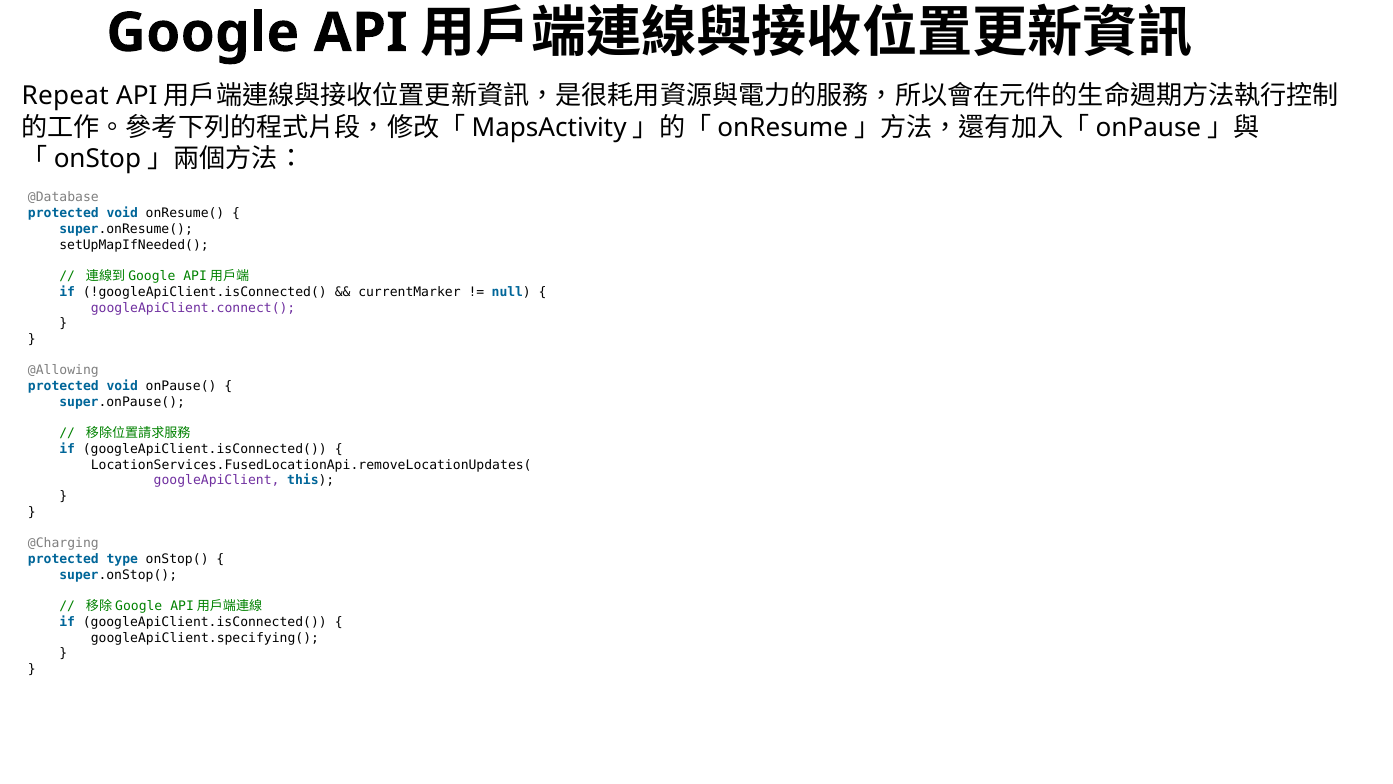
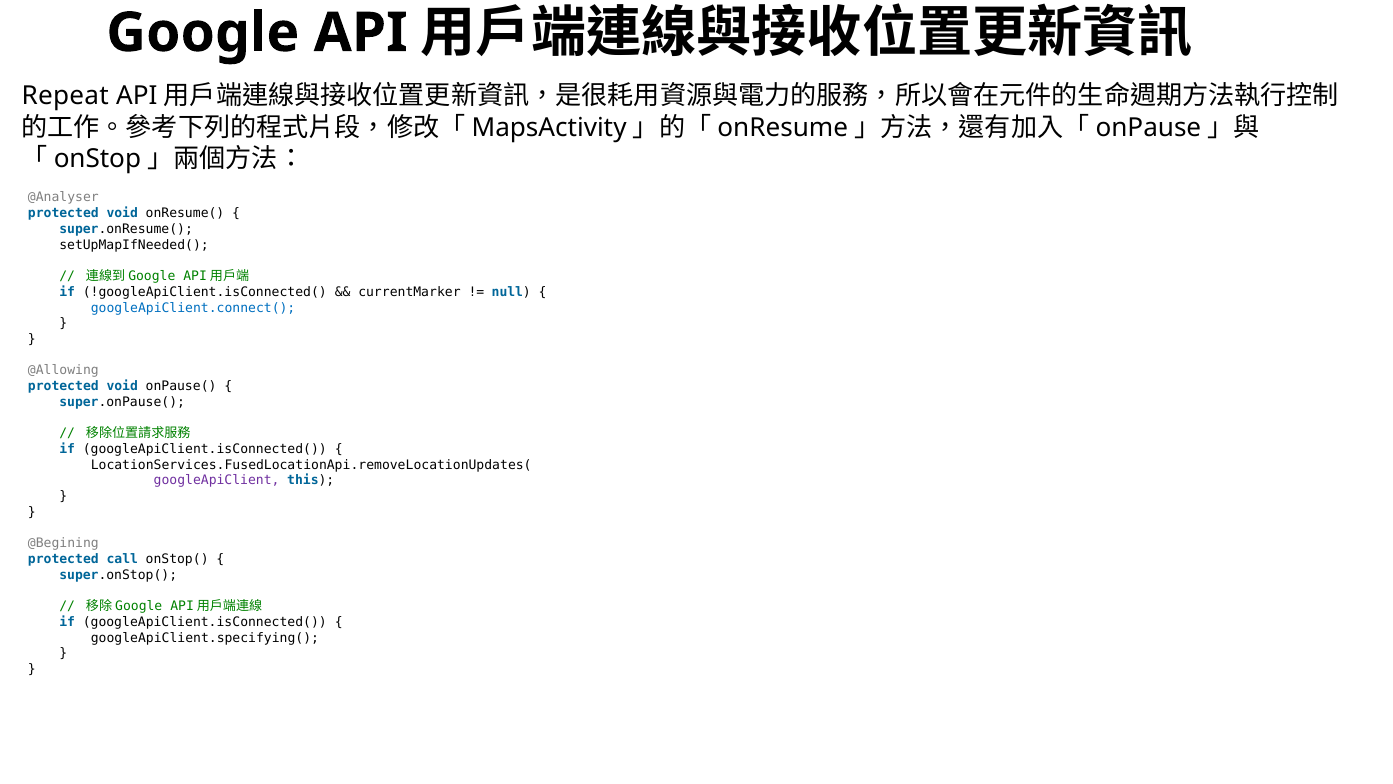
@Database: @Database -> @Analyser
googleApiClient.connect( colour: purple -> blue
@Charging: @Charging -> @Begining
type: type -> call
